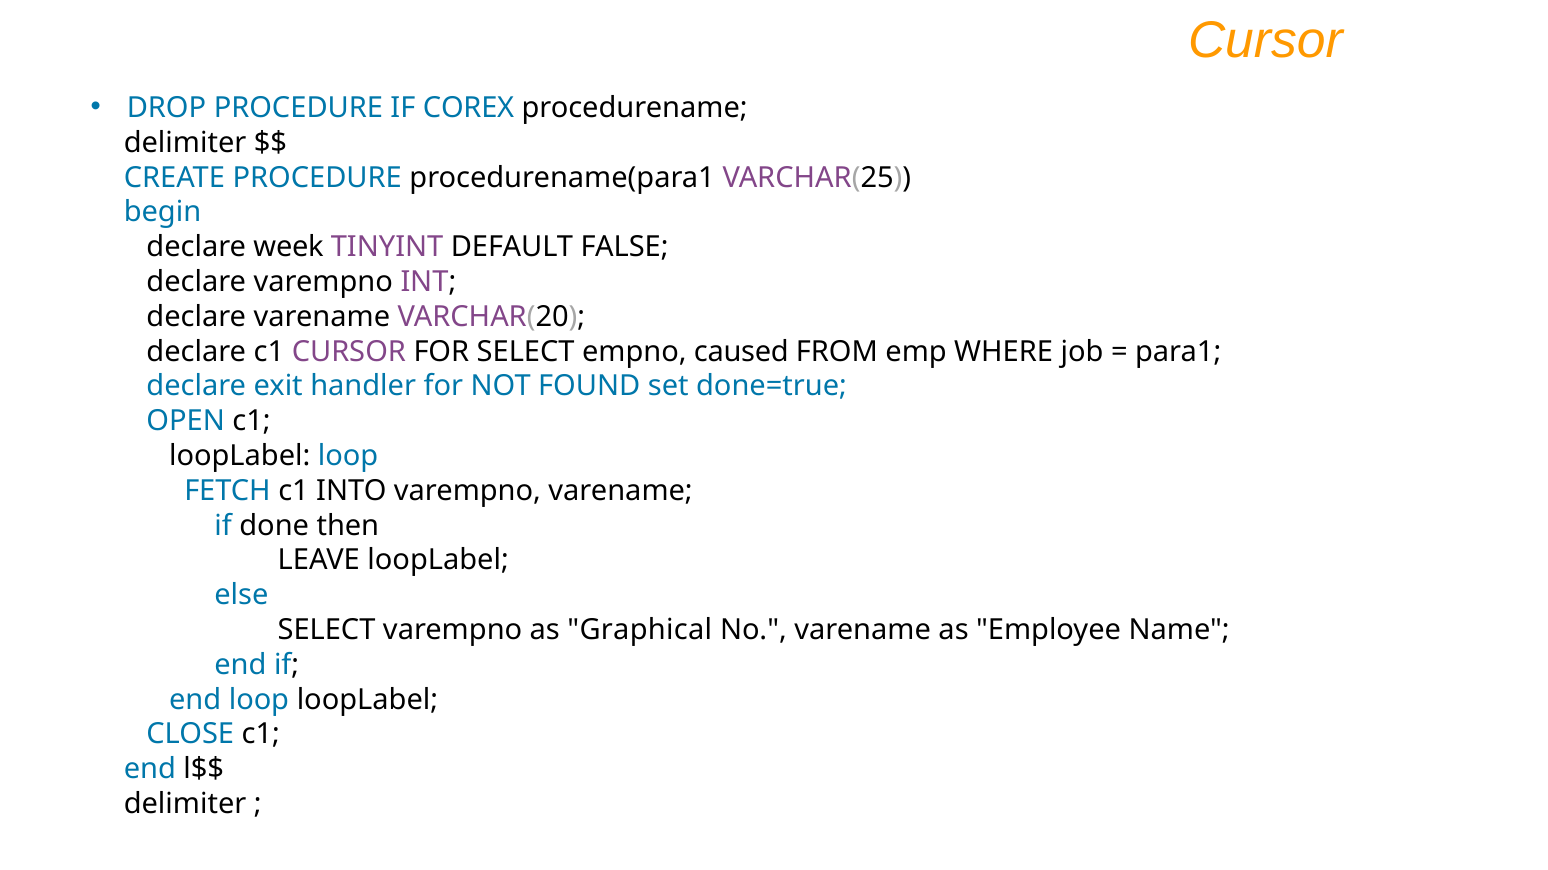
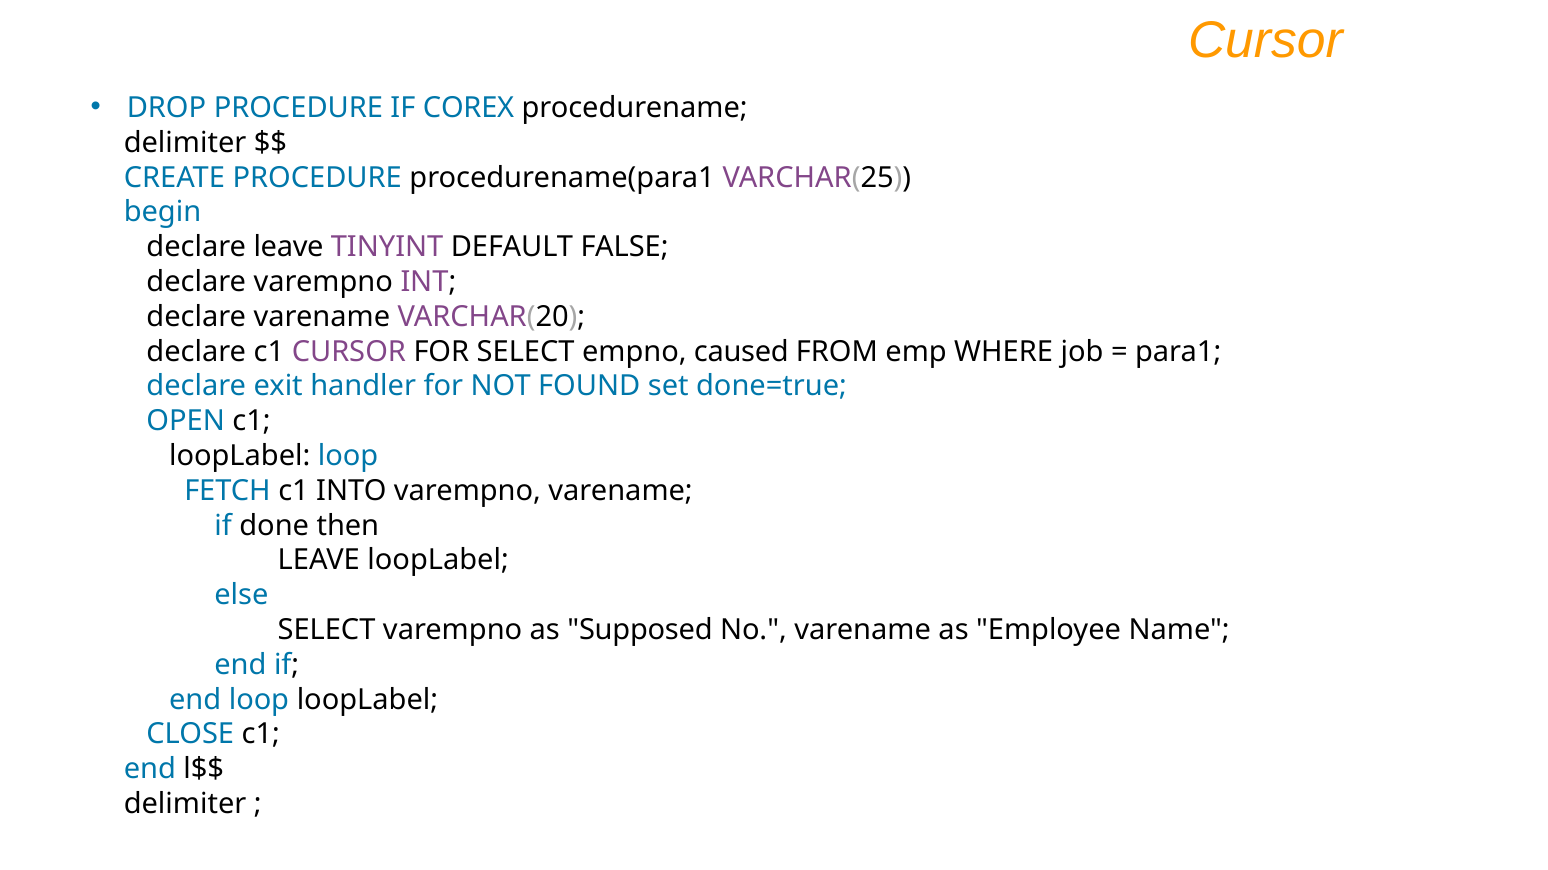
declare week: week -> leave
Graphical: Graphical -> Supposed
